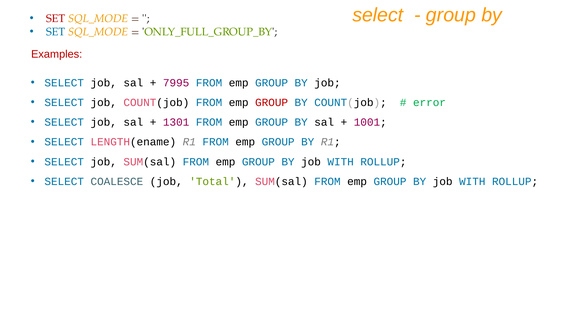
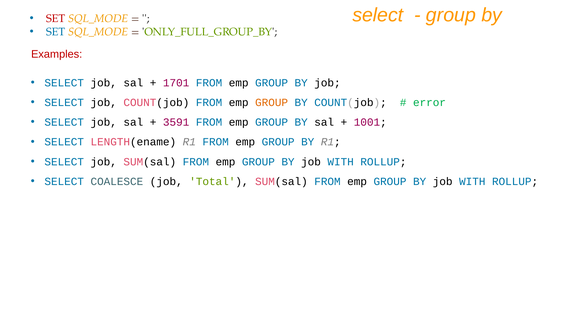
7995: 7995 -> 1701
GROUP at (272, 103) colour: red -> orange
1301: 1301 -> 3591
